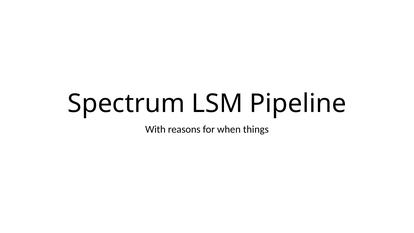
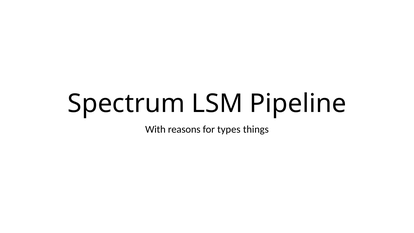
when: when -> types
